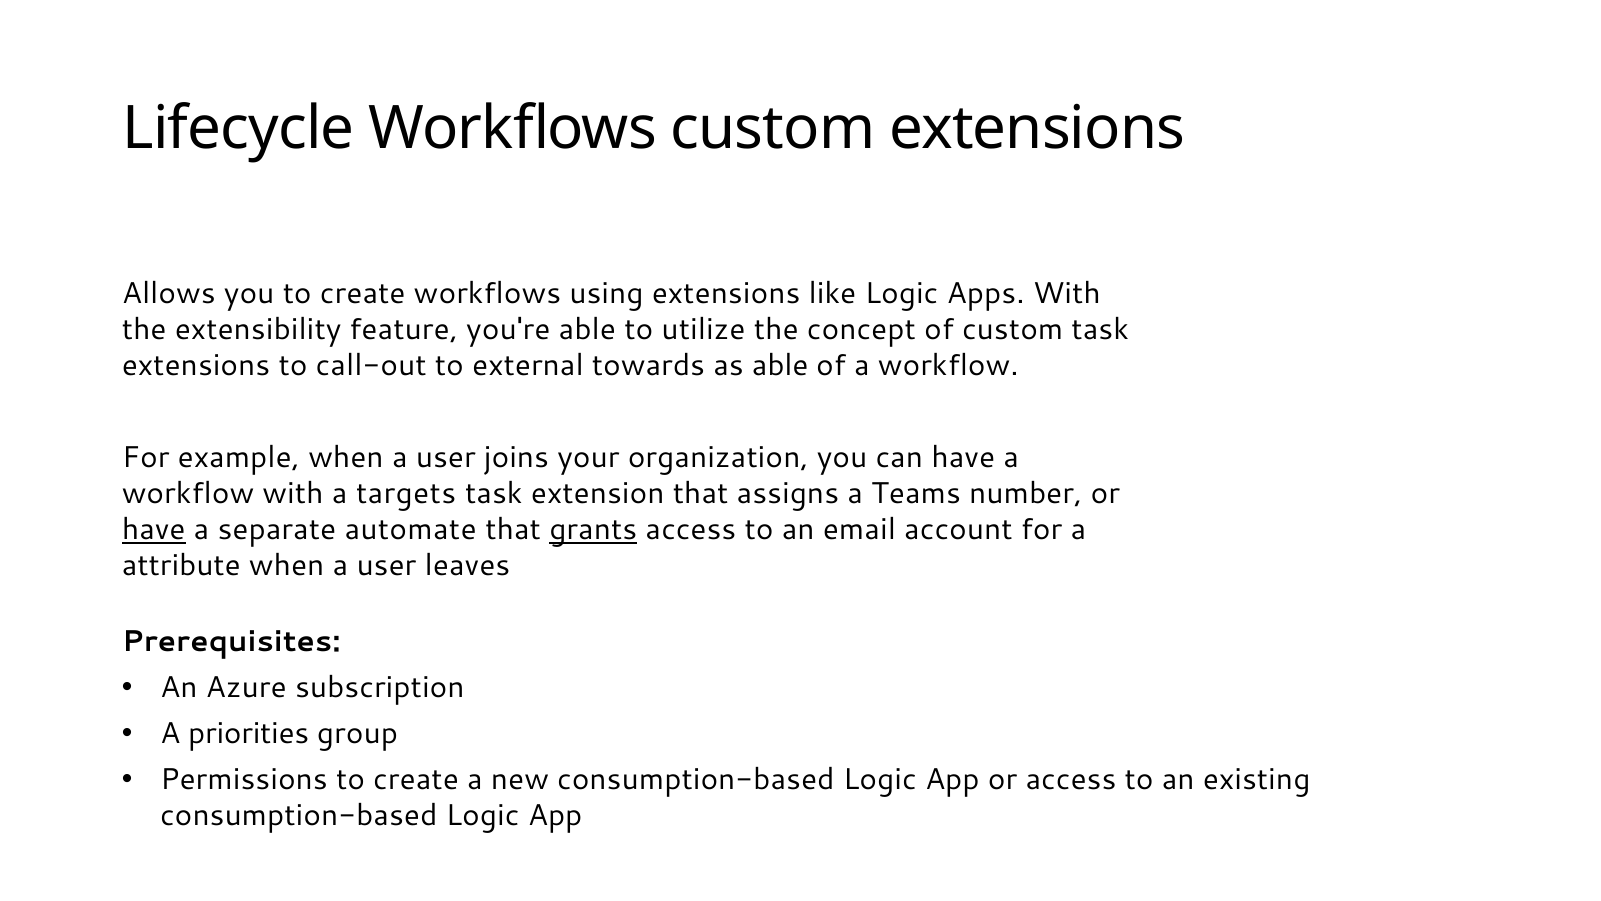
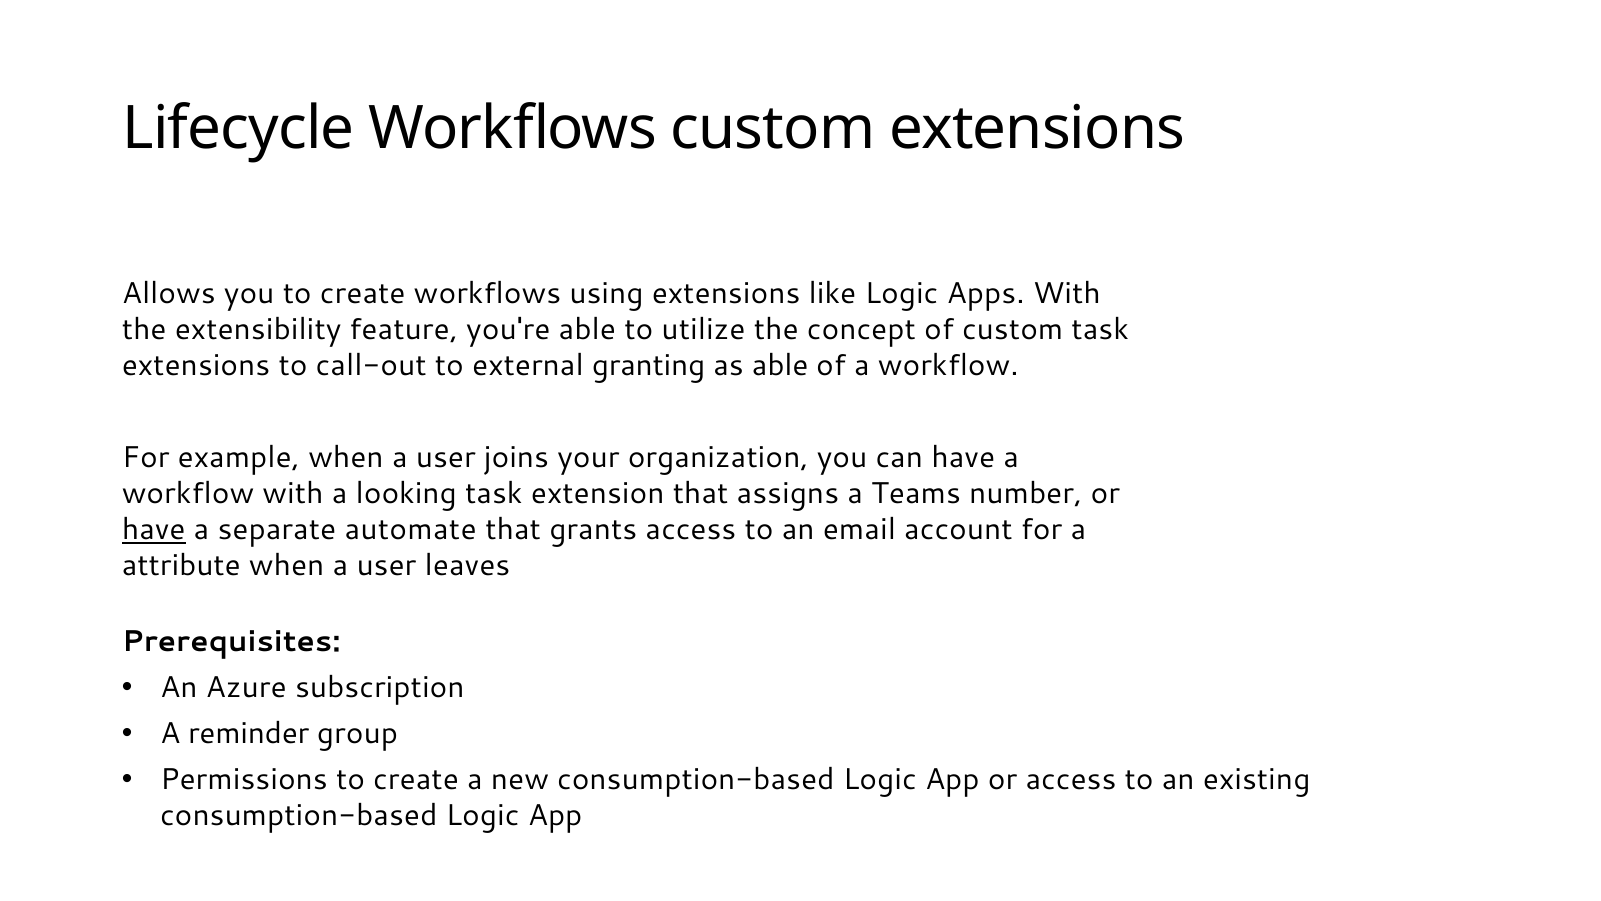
towards: towards -> granting
targets: targets -> looking
grants underline: present -> none
priorities: priorities -> reminder
